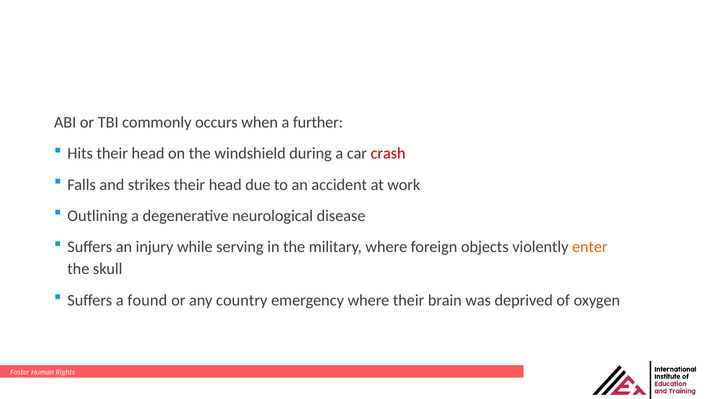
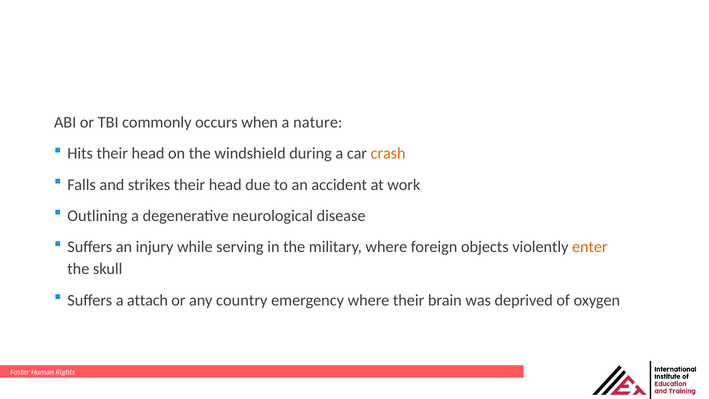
further: further -> nature
crash colour: red -> orange
found: found -> attach
